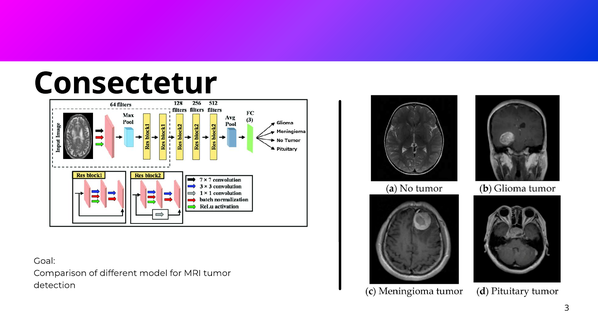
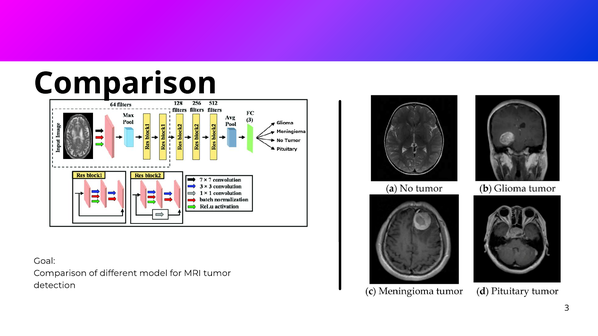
Consectetur at (125, 83): Consectetur -> Comparison
